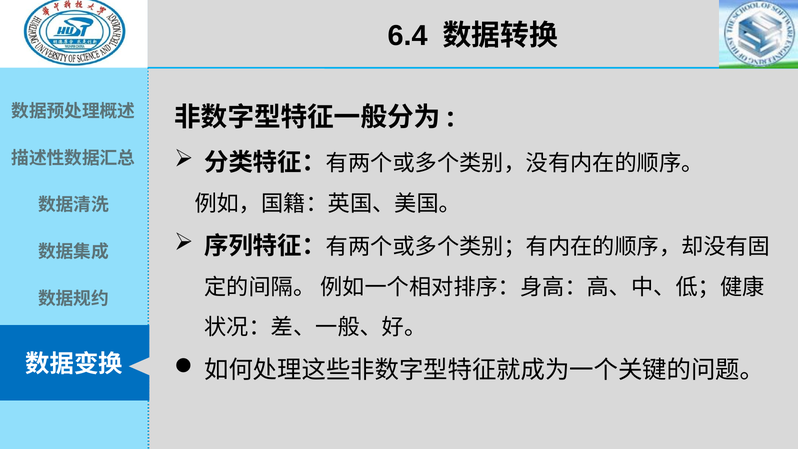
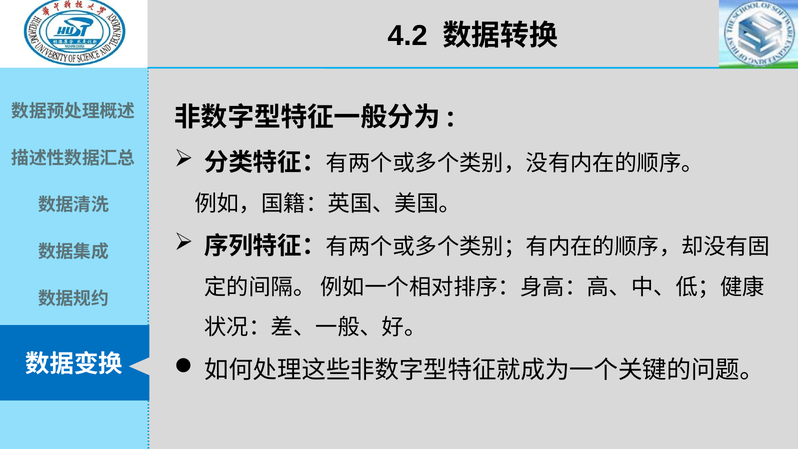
6.4: 6.4 -> 4.2
